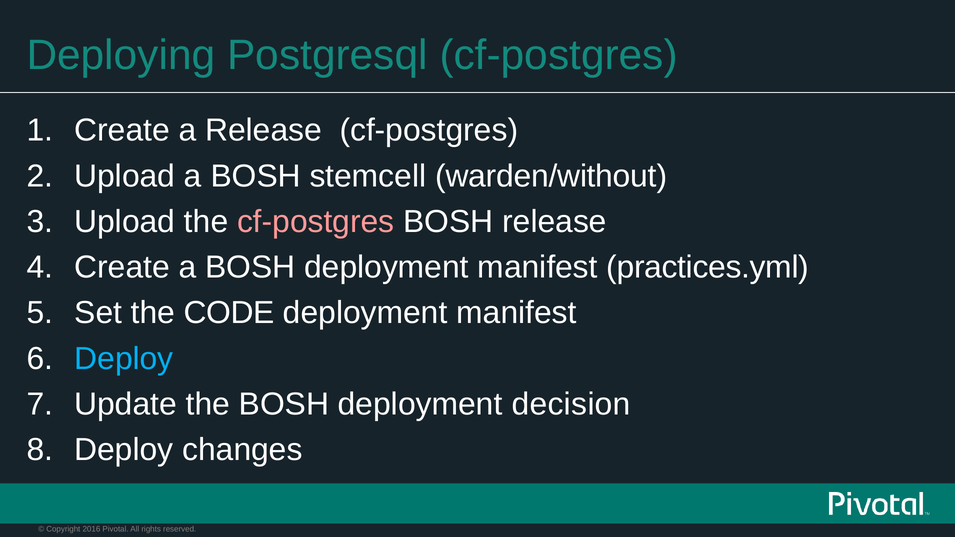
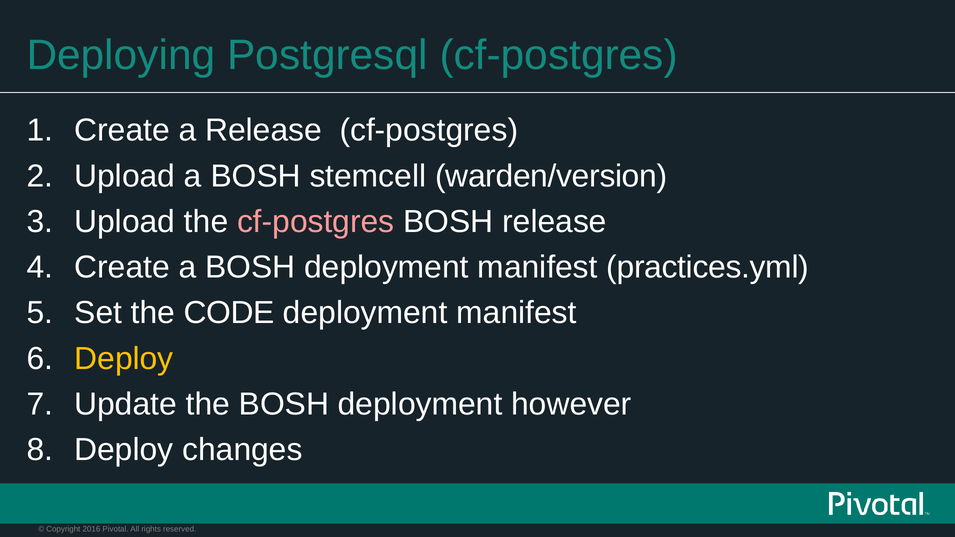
warden/without: warden/without -> warden/version
Deploy at (124, 359) colour: light blue -> yellow
decision: decision -> however
